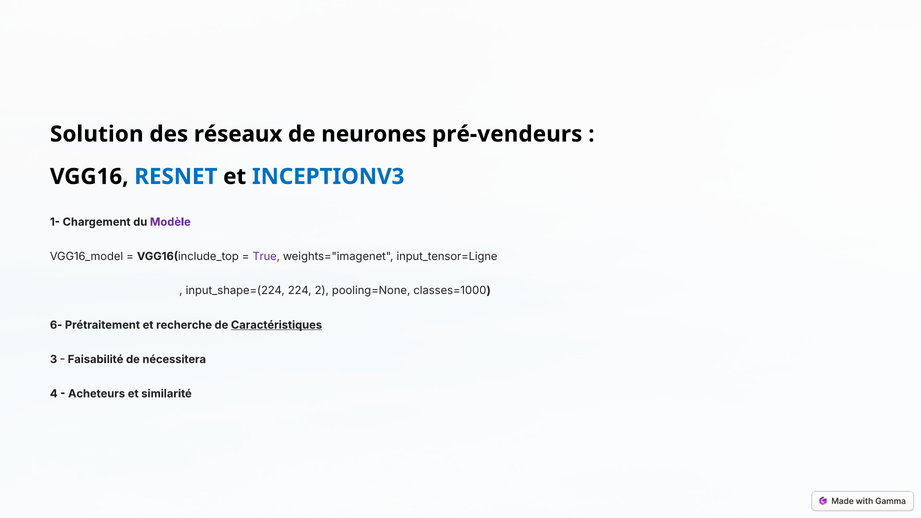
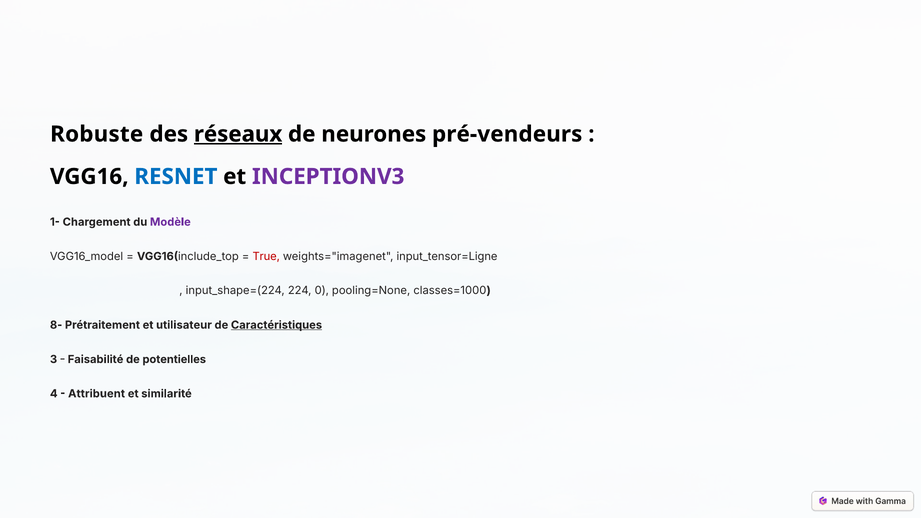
Solution: Solution -> Robuste
réseaux underline: none -> present
INCEPTIONV3 colour: blue -> purple
True colour: purple -> red
2: 2 -> 0
6-: 6- -> 8-
recherche: recherche -> utilisateur
nécessitera: nécessitera -> potentielles
Acheteurs: Acheteurs -> Attribuent
